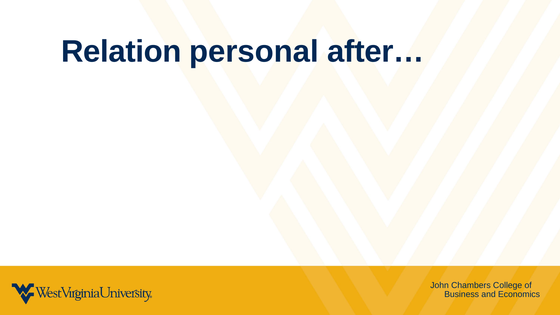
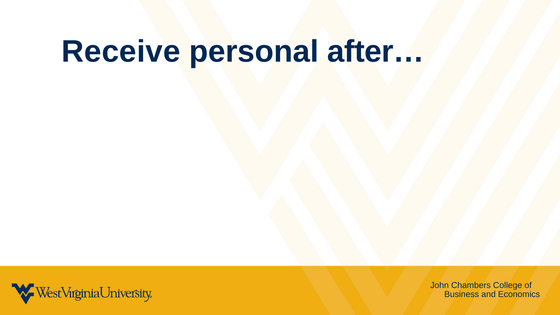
Relation: Relation -> Receive
